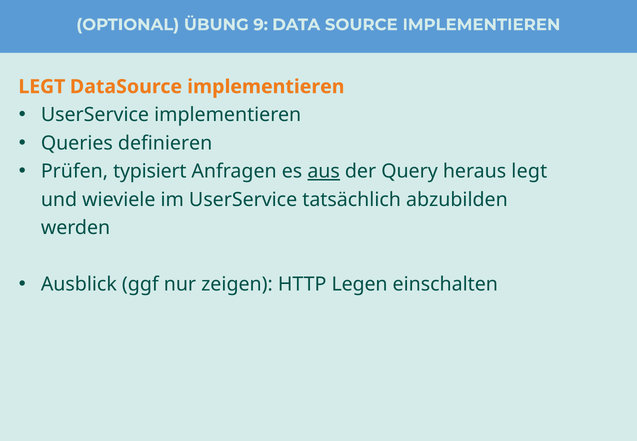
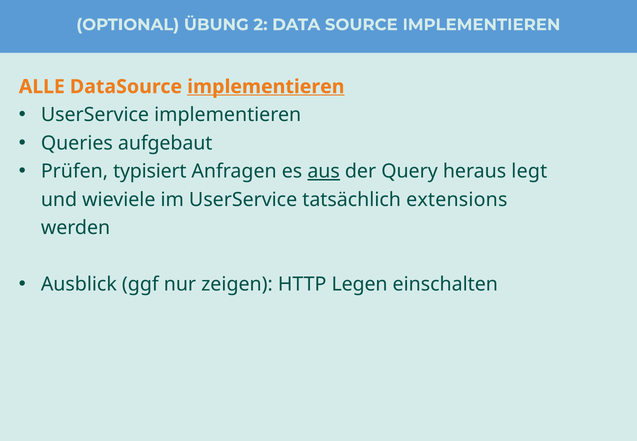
9: 9 -> 2
LEGT at (42, 87): LEGT -> ALLE
implementieren at (266, 87) underline: none -> present
definieren: definieren -> aufgebaut
abzubilden: abzubilden -> extensions
